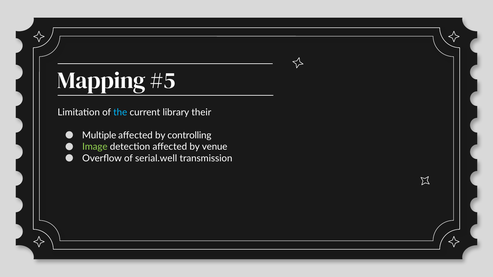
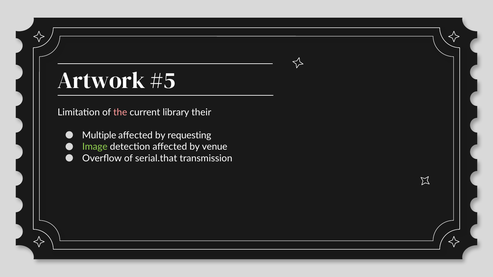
Mapping: Mapping -> Artwork
the colour: light blue -> pink
controlling: controlling -> requesting
serial.well: serial.well -> serial.that
